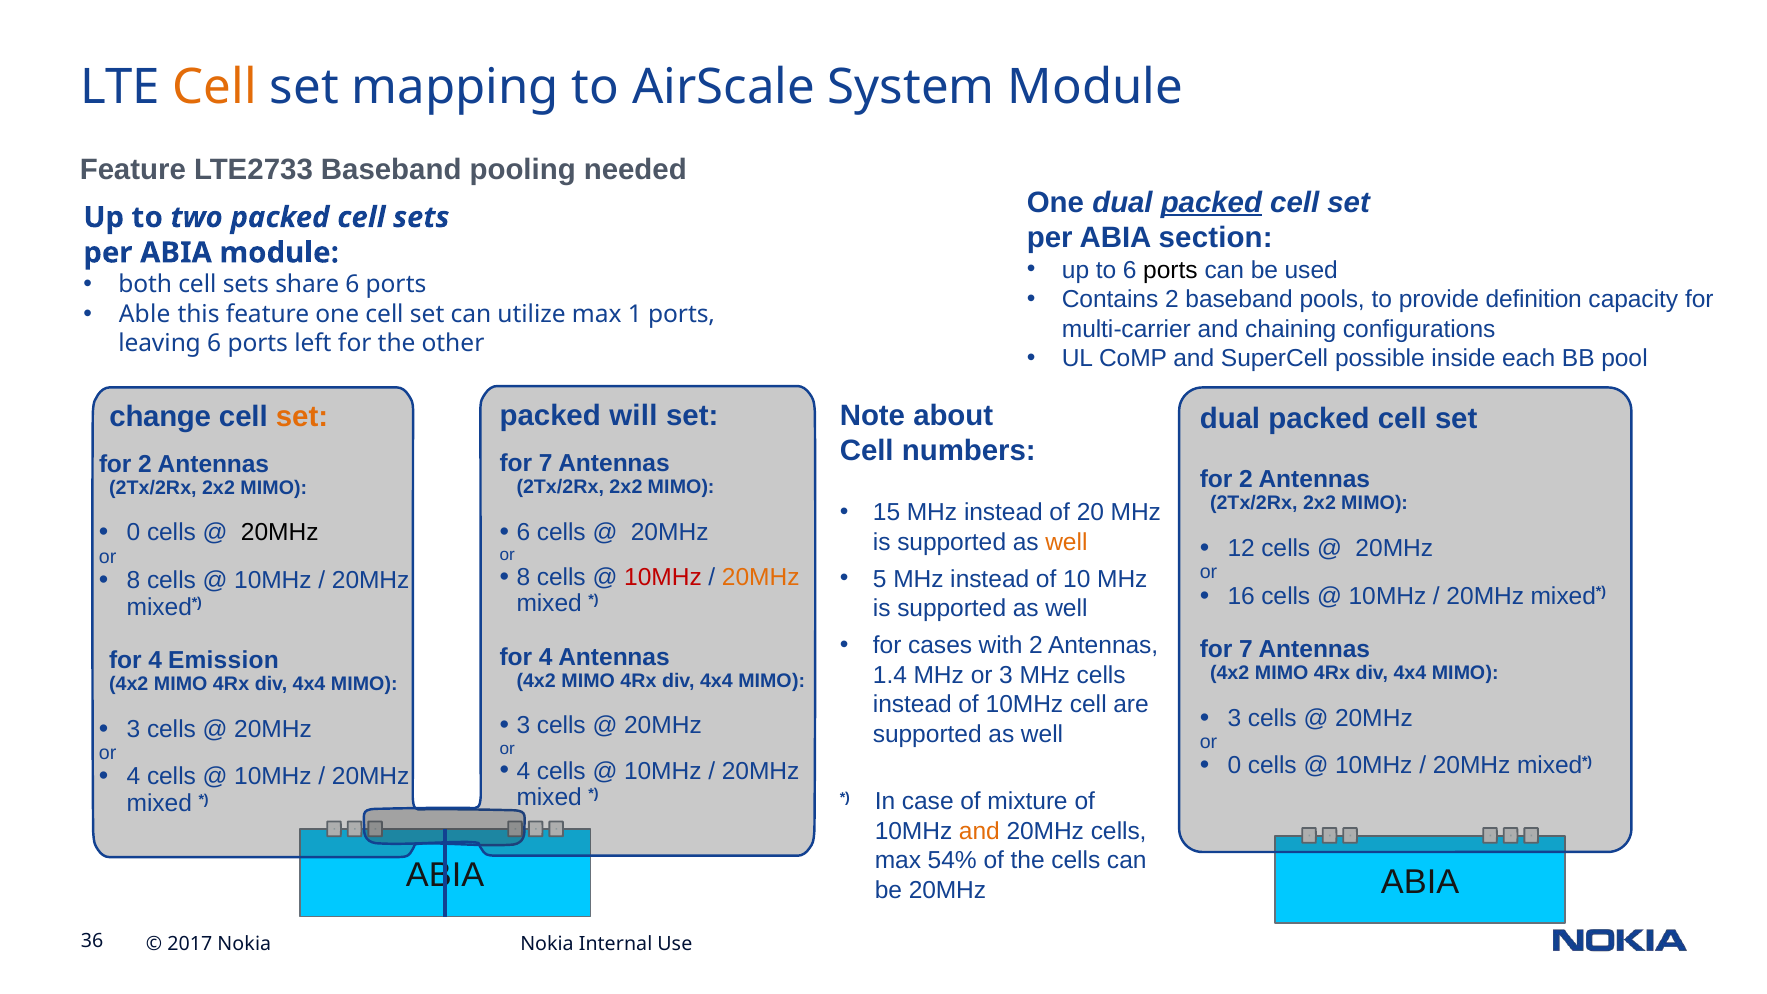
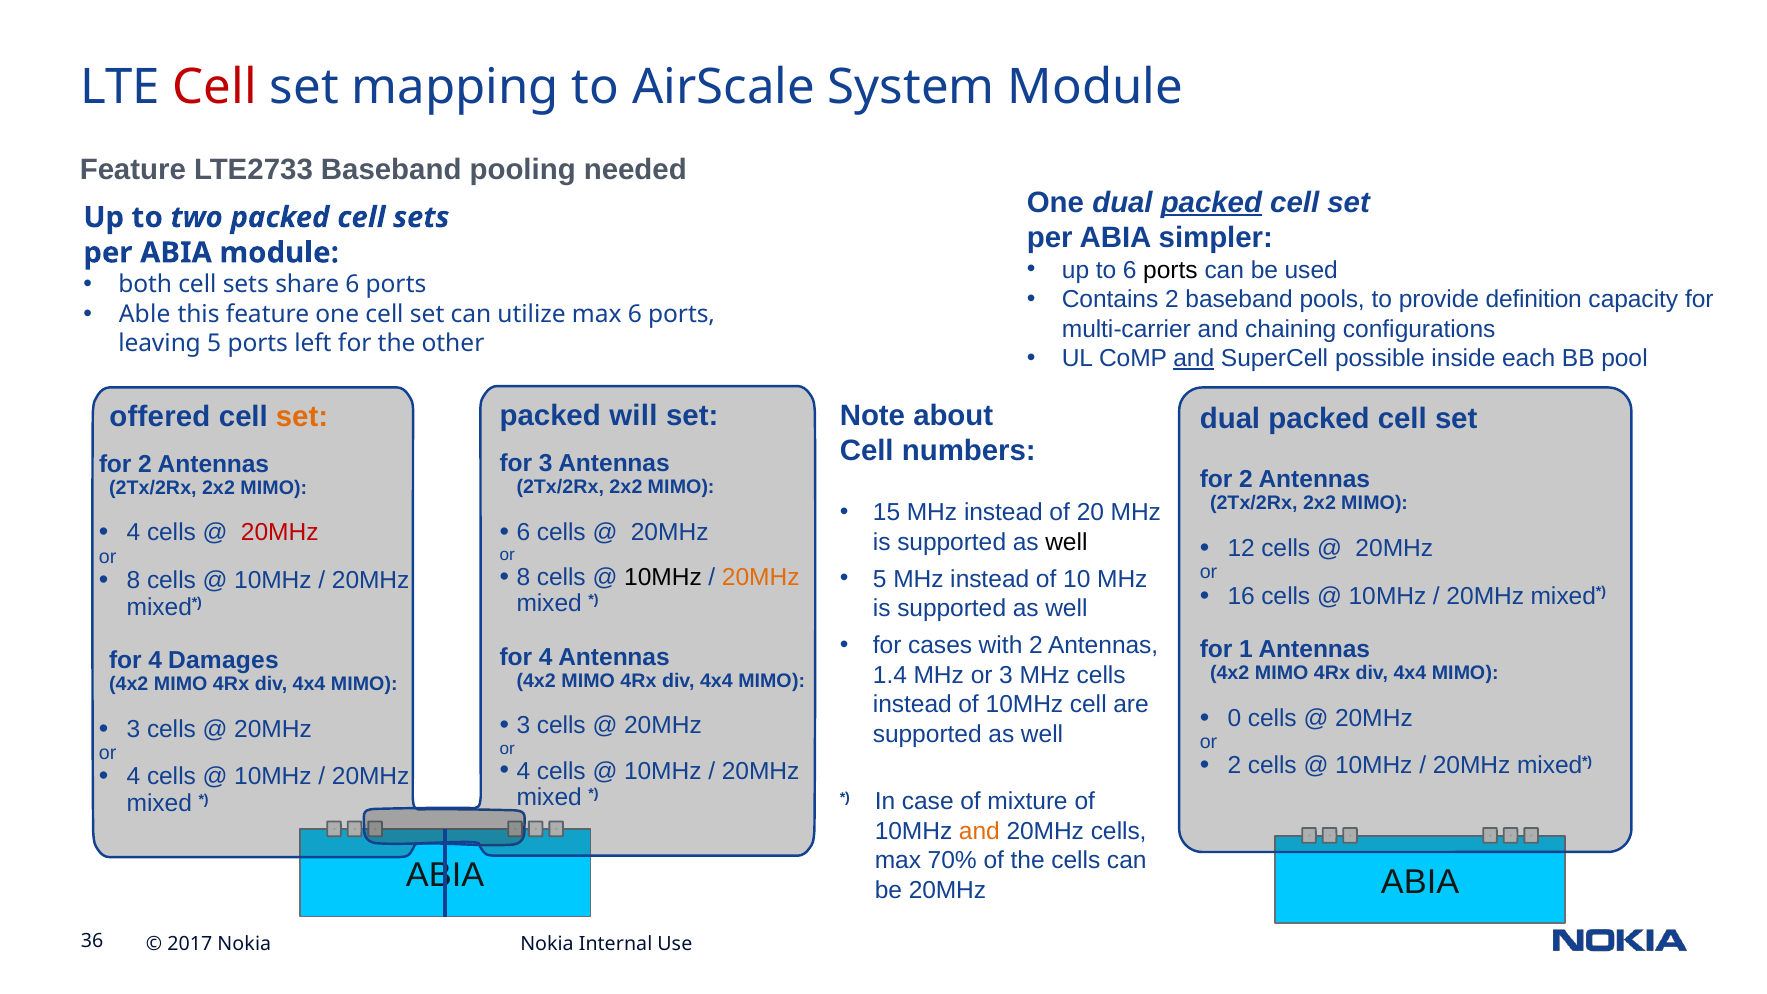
Cell at (215, 87) colour: orange -> red
section: section -> simpler
max 1: 1 -> 6
leaving 6: 6 -> 5
and at (1194, 359) underline: none -> present
change: change -> offered
7 at (546, 463): 7 -> 3
0 at (134, 533): 0 -> 4
20MHz at (280, 533) colour: black -> red
well at (1066, 542) colour: orange -> black
10MHz at (663, 577) colour: red -> black
7 at (1246, 649): 7 -> 1
Emission: Emission -> Damages
3 at (1234, 718): 3 -> 0
0 at (1234, 766): 0 -> 2
54%: 54% -> 70%
